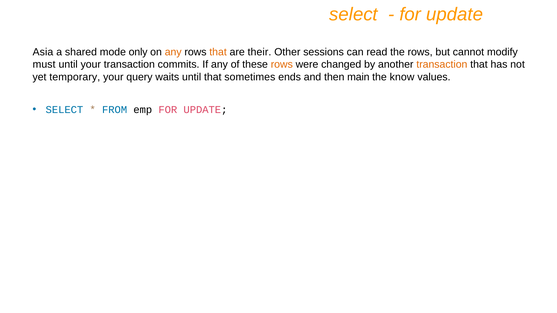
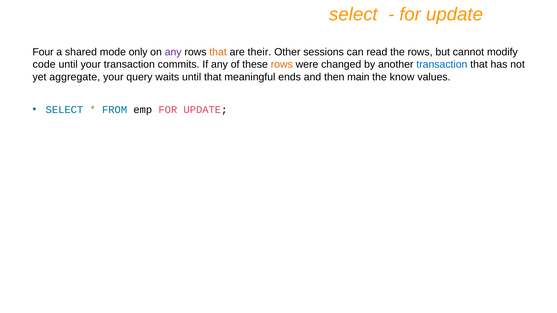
Asia: Asia -> Four
any at (173, 52) colour: orange -> purple
must: must -> code
transaction at (442, 65) colour: orange -> blue
temporary: temporary -> aggregate
sometimes: sometimes -> meaningful
